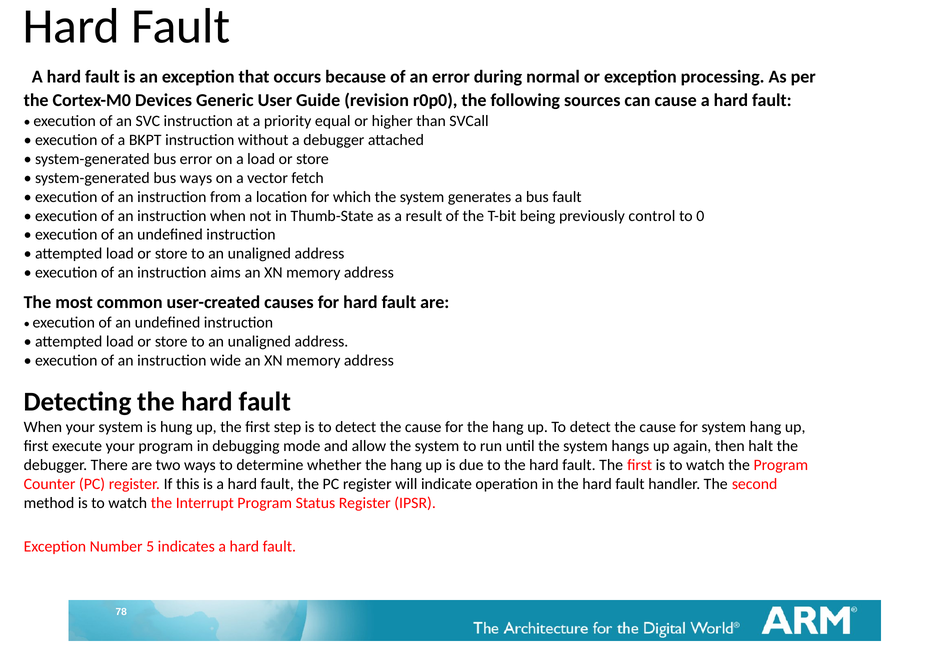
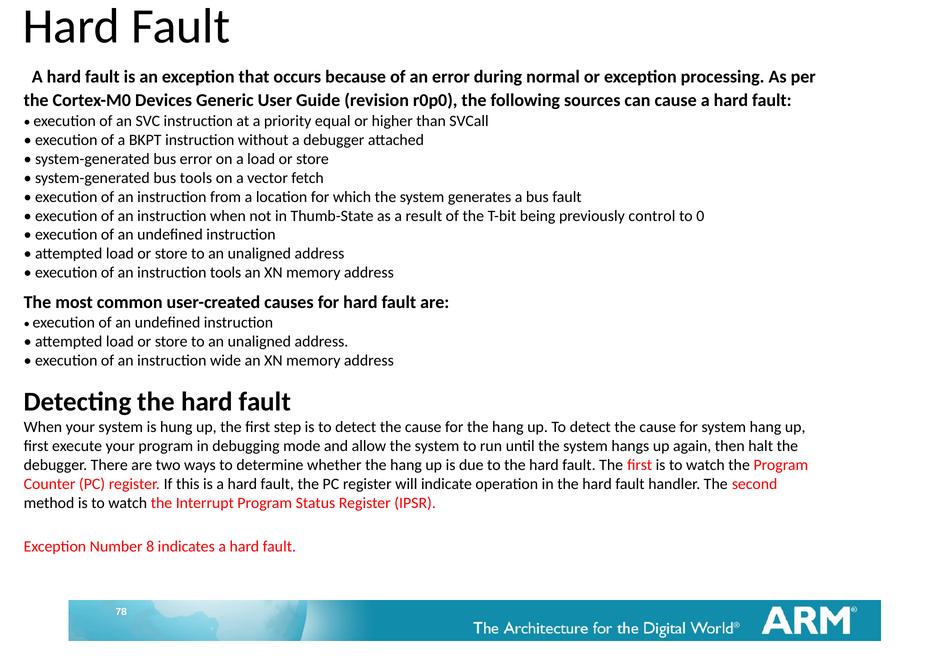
bus ways: ways -> tools
instruction aims: aims -> tools
5: 5 -> 8
